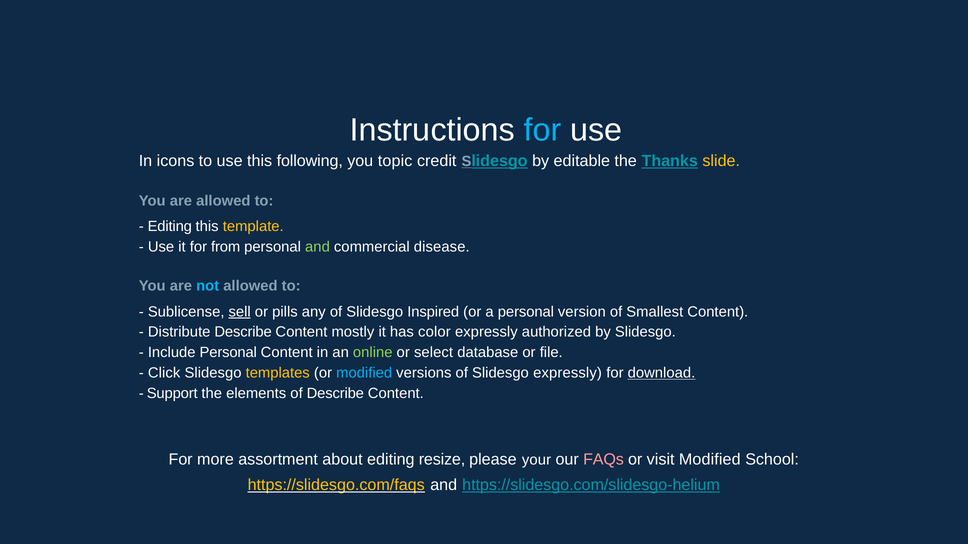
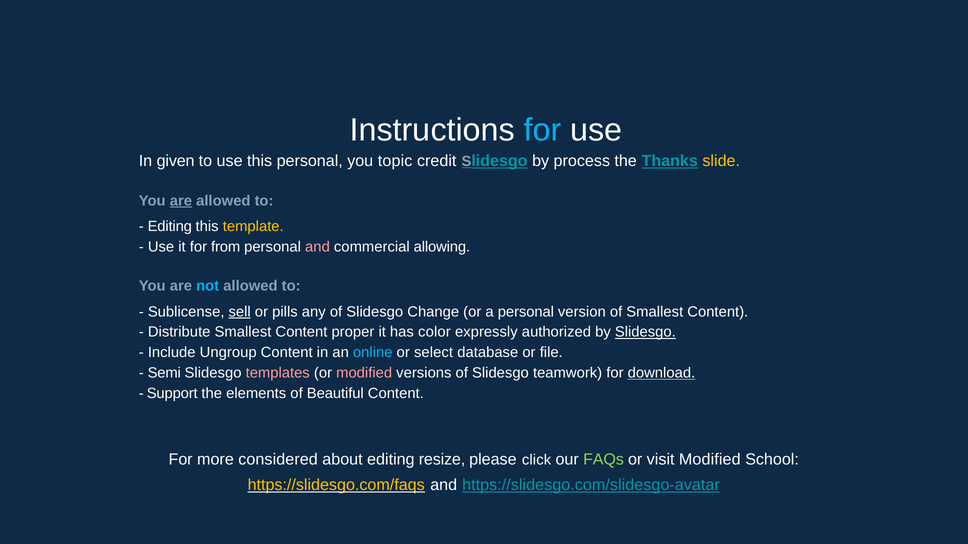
icons: icons -> given
this following: following -> personal
editable: editable -> process
are at (181, 201) underline: none -> present
and at (317, 247) colour: light green -> pink
disease: disease -> allowing
Inspired: Inspired -> Change
Distribute Describe: Describe -> Smallest
mostly: mostly -> proper
Slidesgo at (645, 332) underline: none -> present
Include Personal: Personal -> Ungroup
online colour: light green -> light blue
Click: Click -> Semi
templates colour: yellow -> pink
modified at (364, 373) colour: light blue -> pink
Slidesgo expressly: expressly -> teamwork
of Describe: Describe -> Beautiful
assortment: assortment -> considered
your: your -> click
FAQs colour: pink -> light green
https://slidesgo.com/slidesgo-helium: https://slidesgo.com/slidesgo-helium -> https://slidesgo.com/slidesgo-avatar
